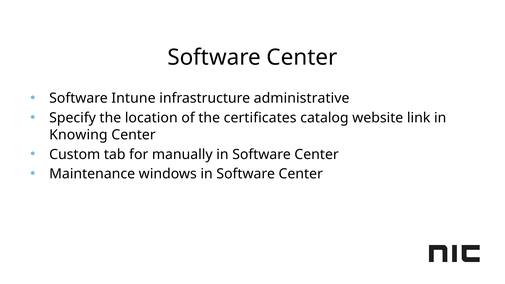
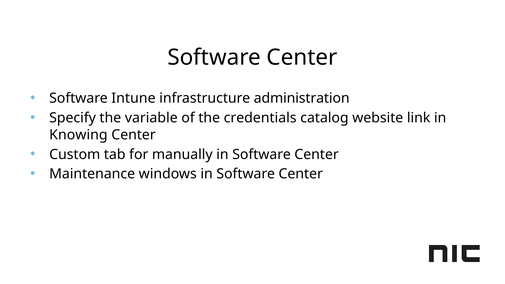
administrative: administrative -> administration
location: location -> variable
certificates: certificates -> credentials
